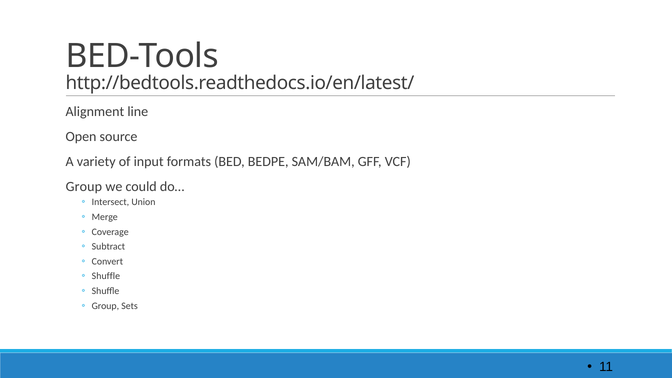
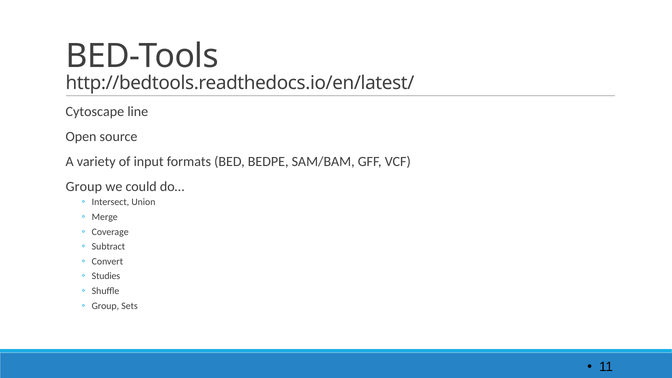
Alignment: Alignment -> Cytoscape
Shuffle at (106, 276): Shuffle -> Studies
